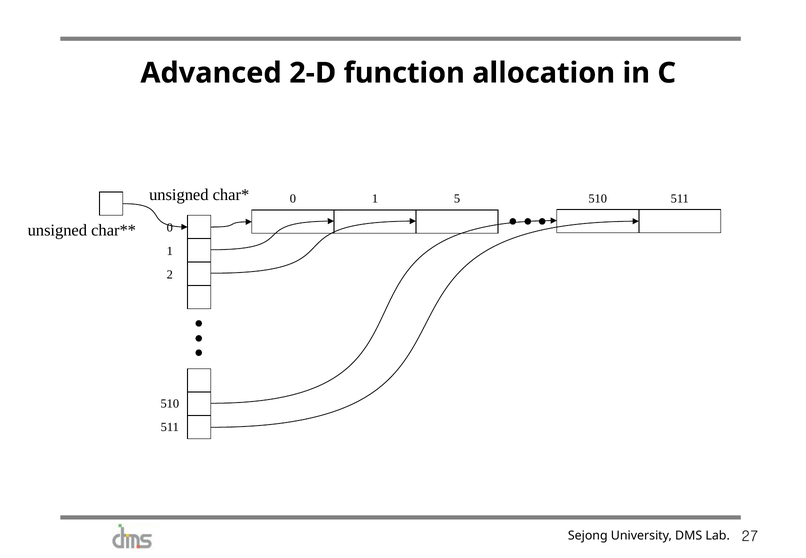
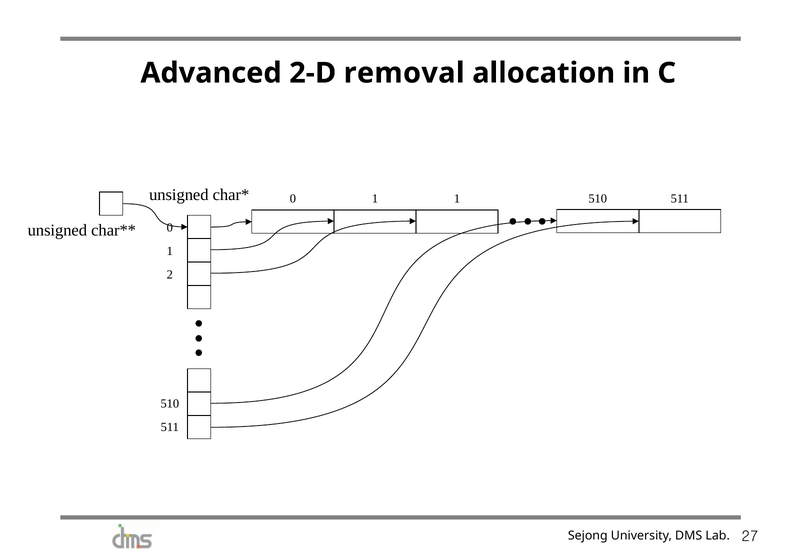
function: function -> removal
1 5: 5 -> 1
